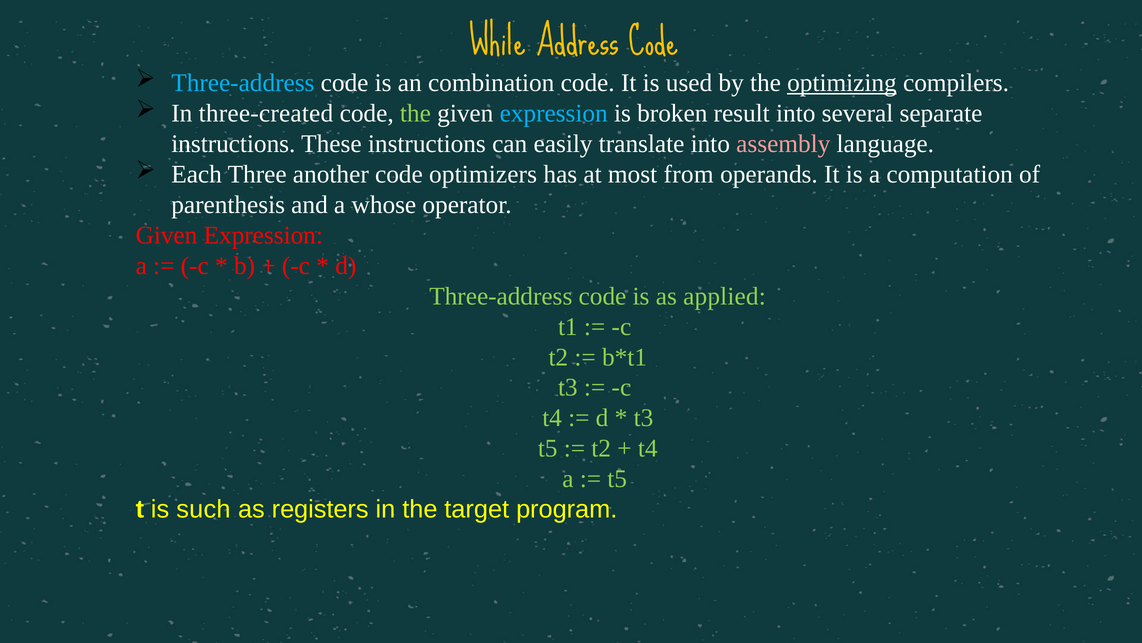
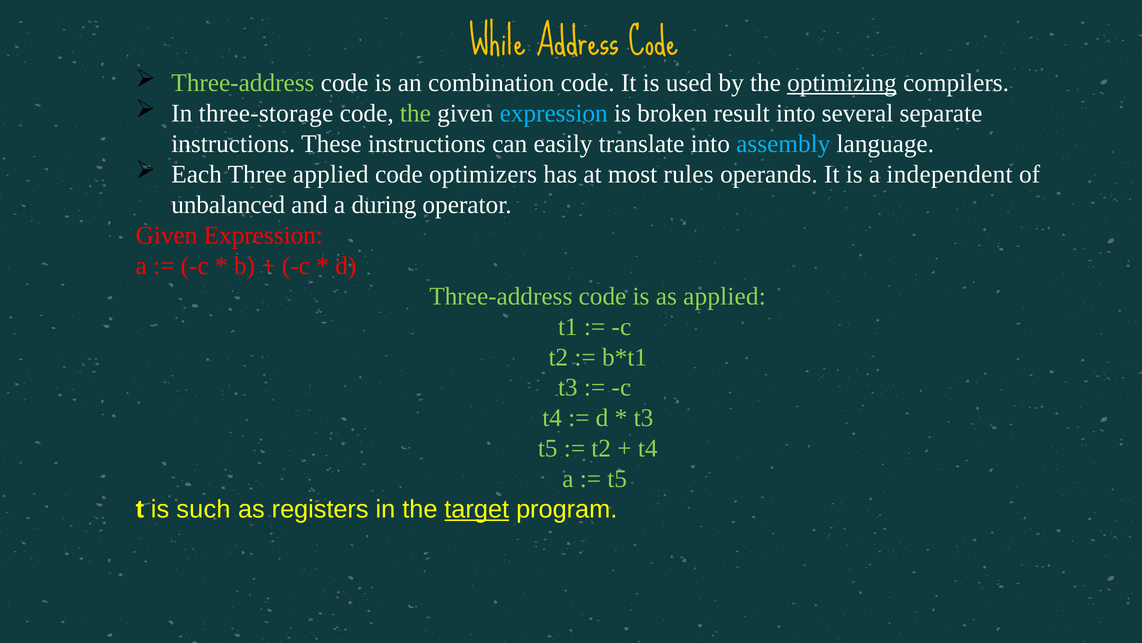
Three-address at (243, 83) colour: light blue -> light green
three-created: three-created -> three-storage
assembly colour: pink -> light blue
Three another: another -> applied
from: from -> rules
computation: computation -> independent
parenthesis: parenthesis -> unbalanced
whose: whose -> during
target underline: none -> present
